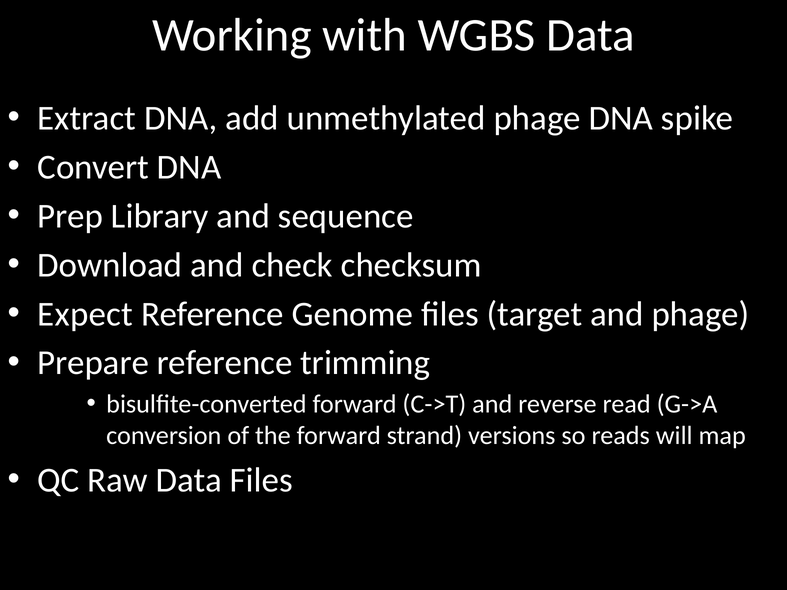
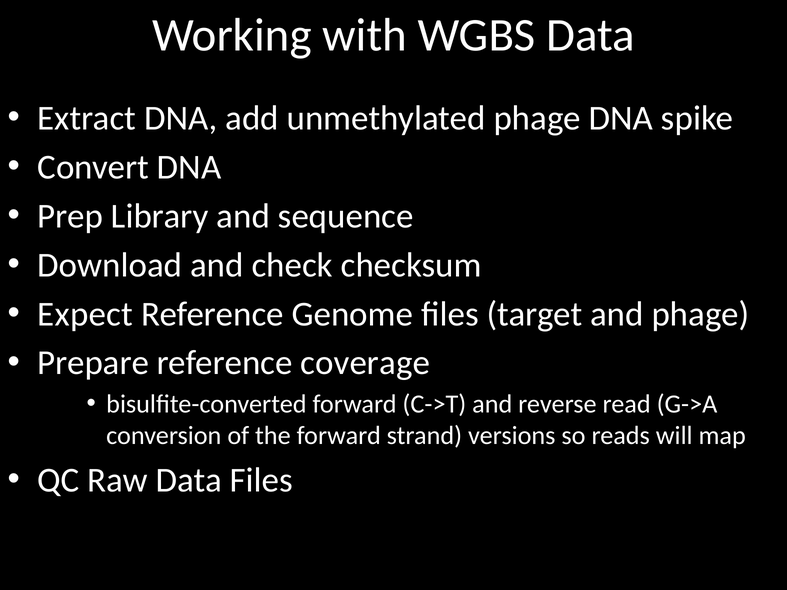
trimming: trimming -> coverage
